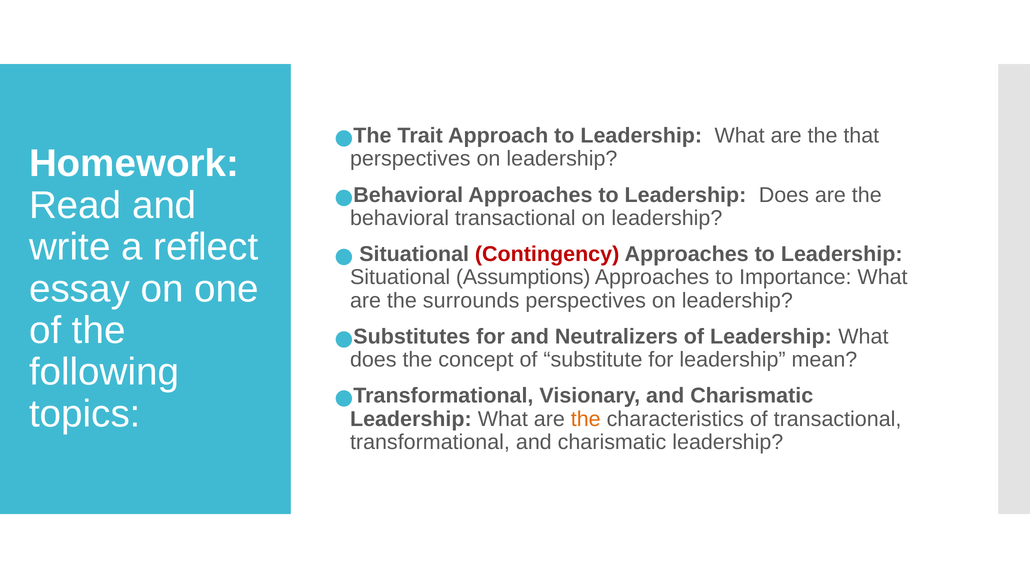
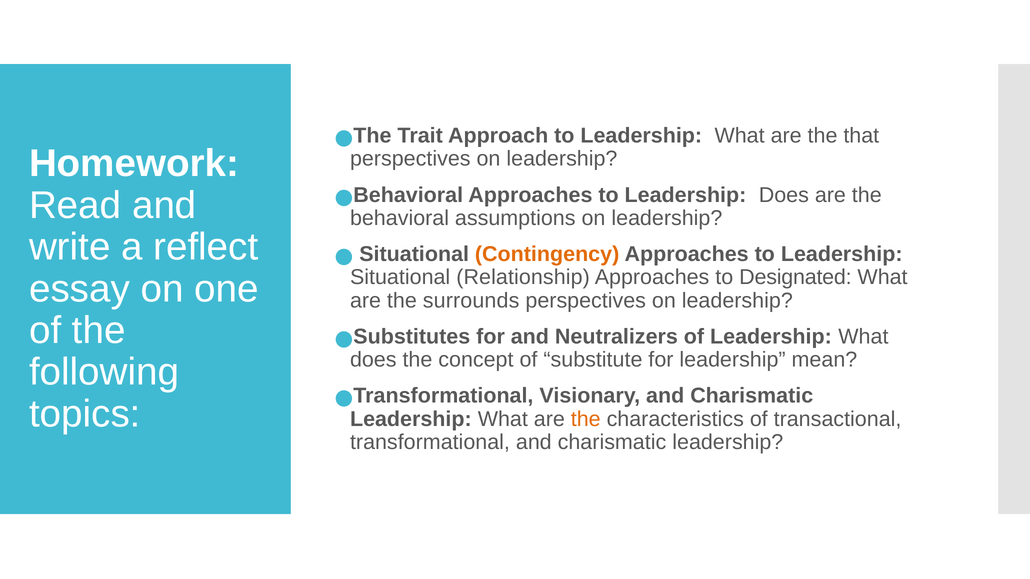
behavioral transactional: transactional -> assumptions
Contingency colour: red -> orange
Assumptions: Assumptions -> Relationship
Importance: Importance -> Designated
